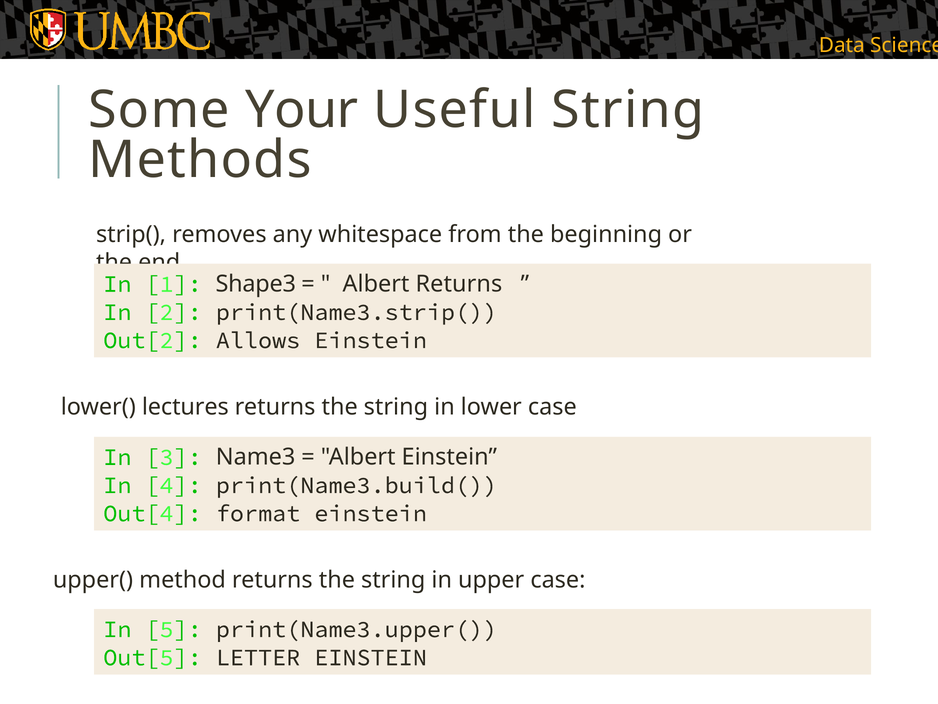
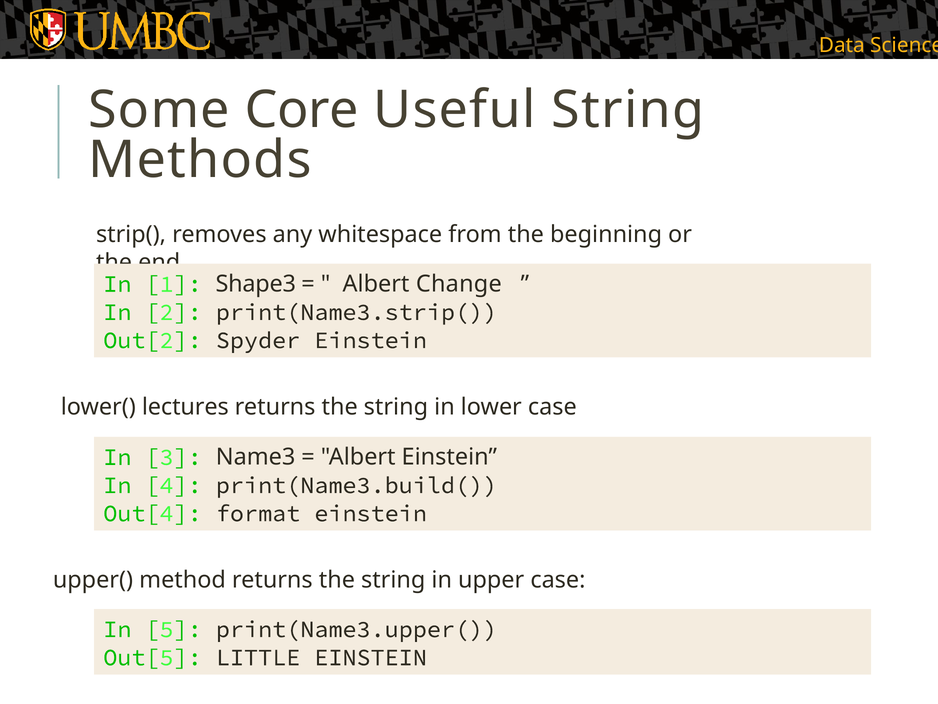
Your: Your -> Core
Albert Returns: Returns -> Change
Allows: Allows -> Spyder
LETTER: LETTER -> LITTLE
